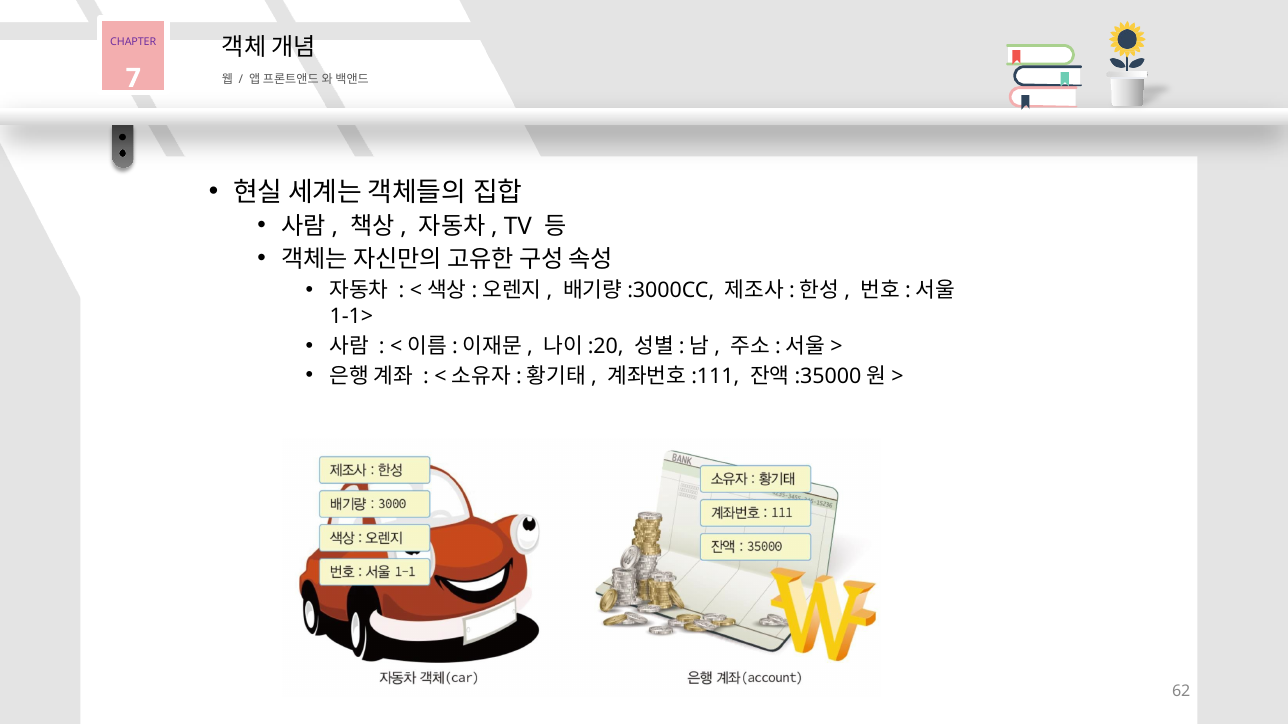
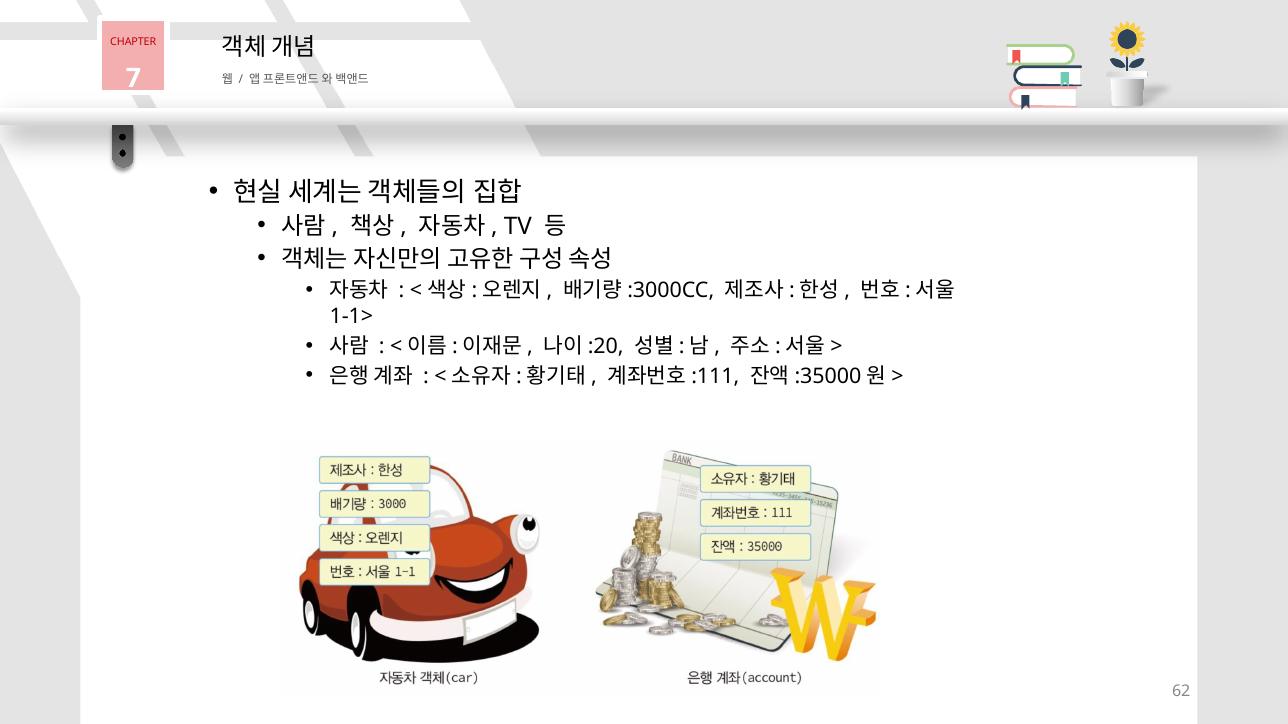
CHAPTER colour: purple -> red
